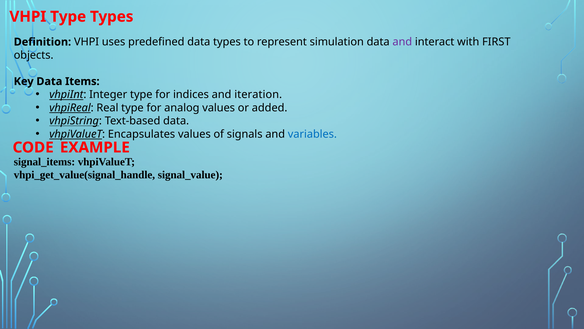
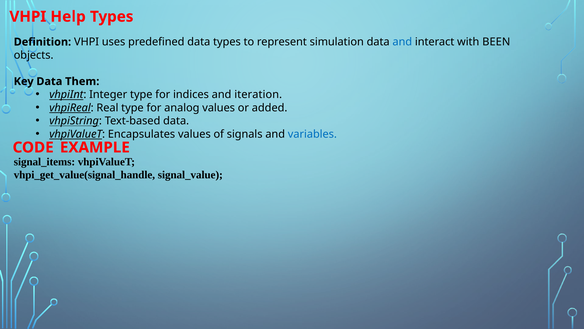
VHPI Type: Type -> Help
and at (402, 42) colour: purple -> blue
FIRST: FIRST -> BEEN
Items: Items -> Them
